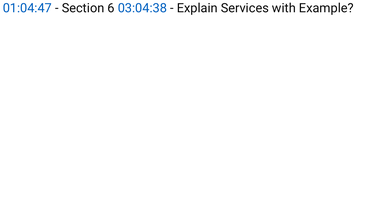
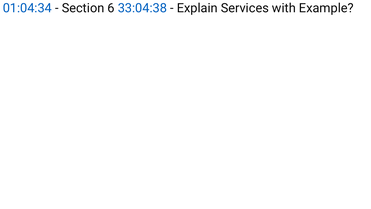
01:04:47: 01:04:47 -> 01:04:34
03:04:38: 03:04:38 -> 33:04:38
